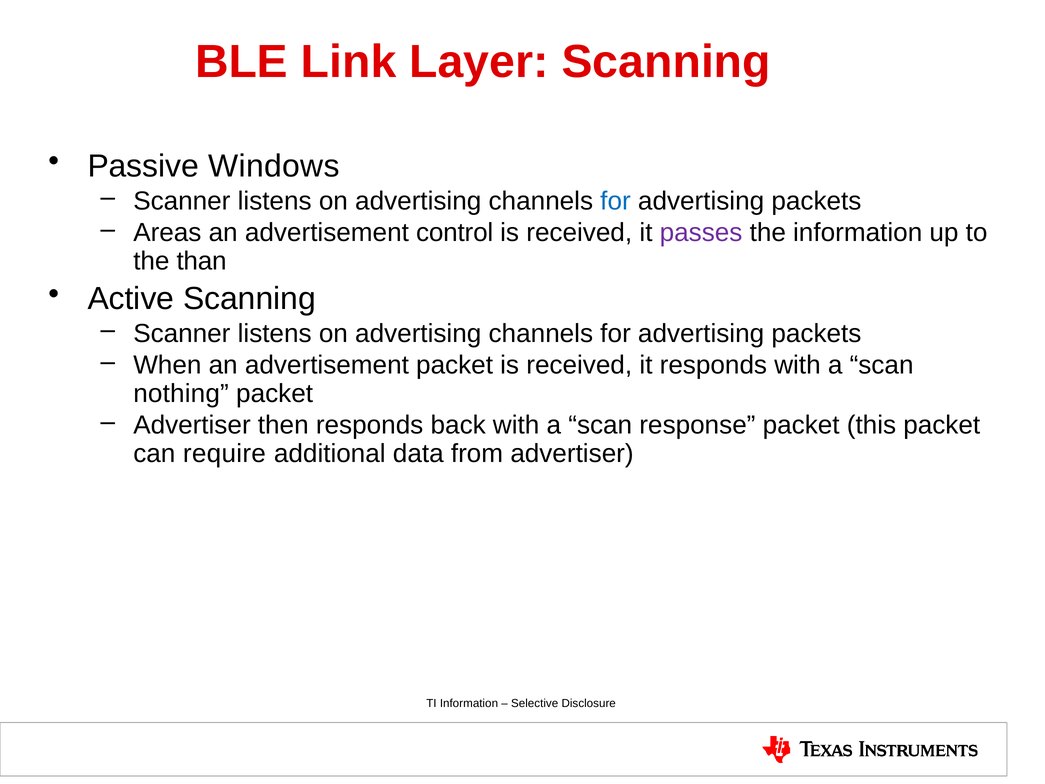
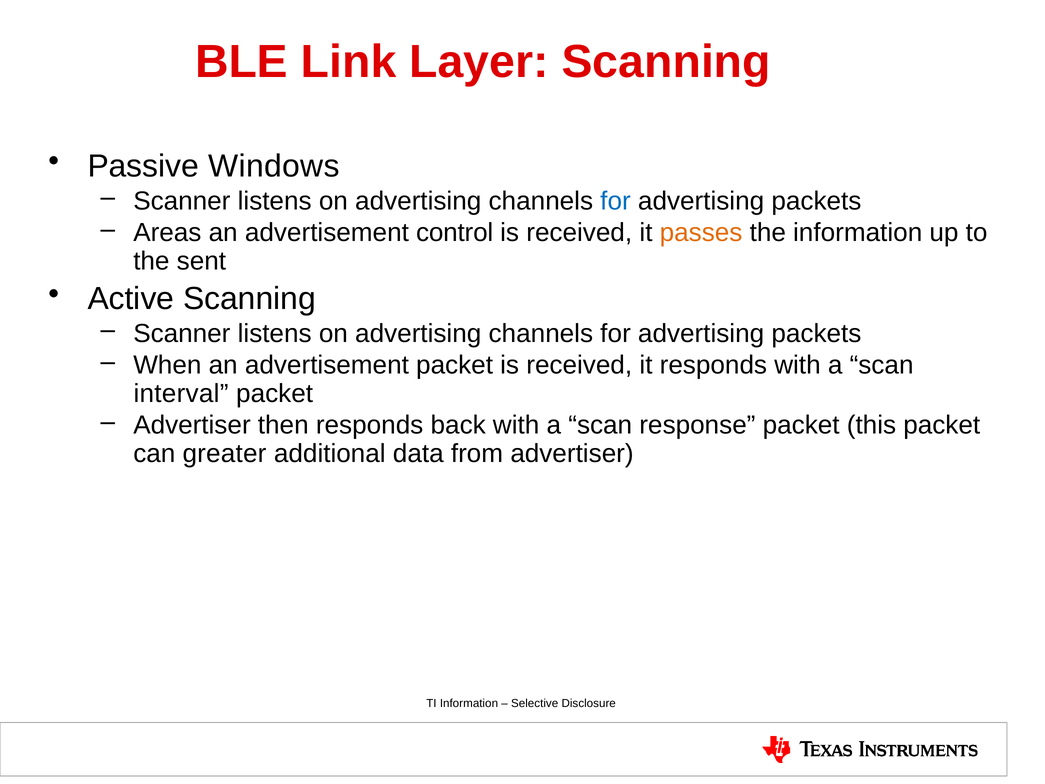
passes colour: purple -> orange
than: than -> sent
nothing: nothing -> interval
require: require -> greater
